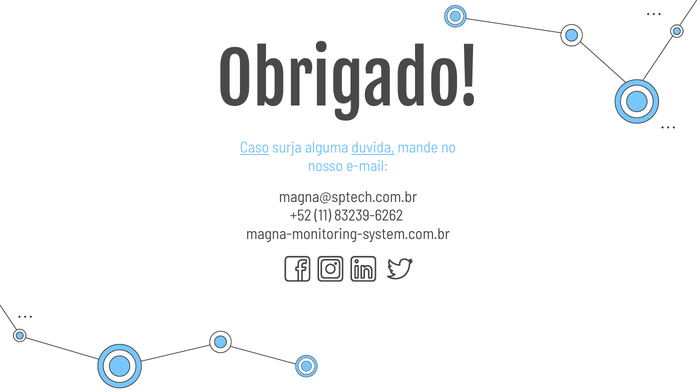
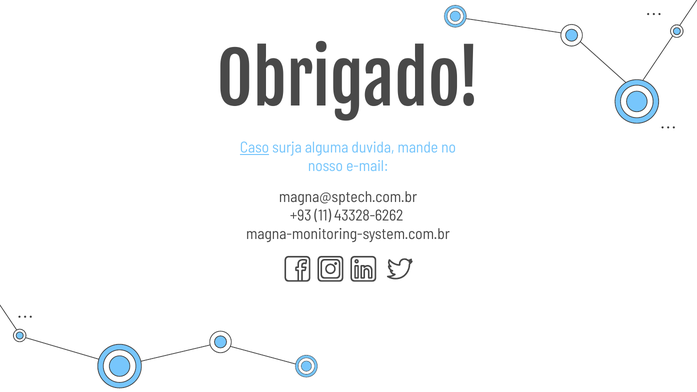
duvida underline: present -> none
+52: +52 -> +93
83239-6262: 83239-6262 -> 43328-6262
